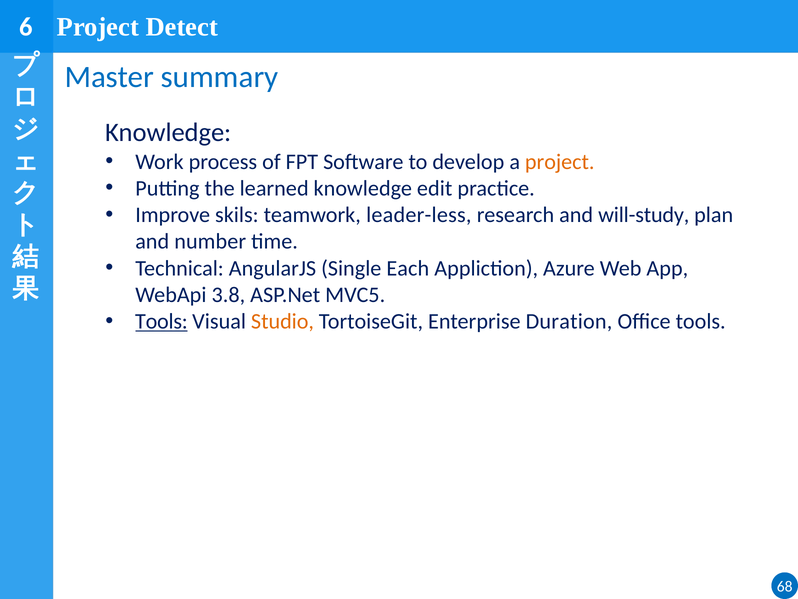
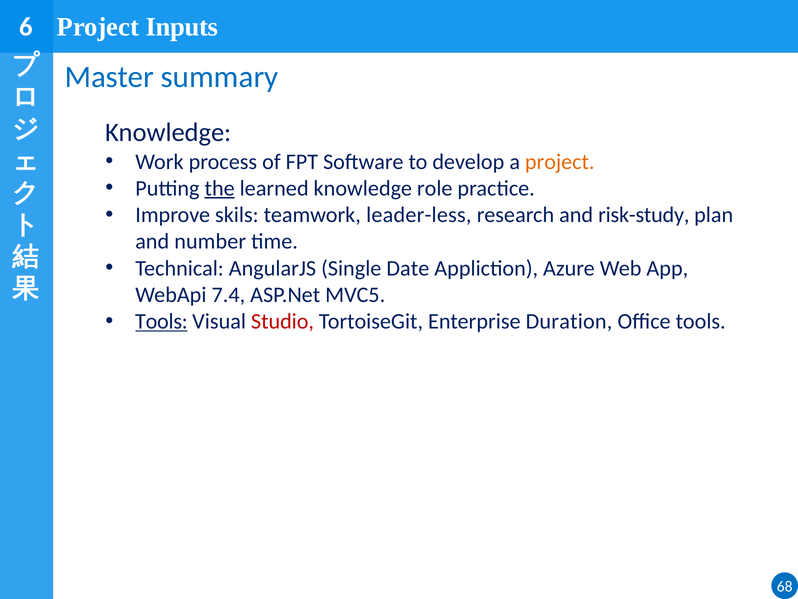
Detect: Detect -> Inputs
the underline: none -> present
edit: edit -> role
will-study: will-study -> risk-study
Each: Each -> Date
3.8: 3.8 -> 7.4
Studio colour: orange -> red
